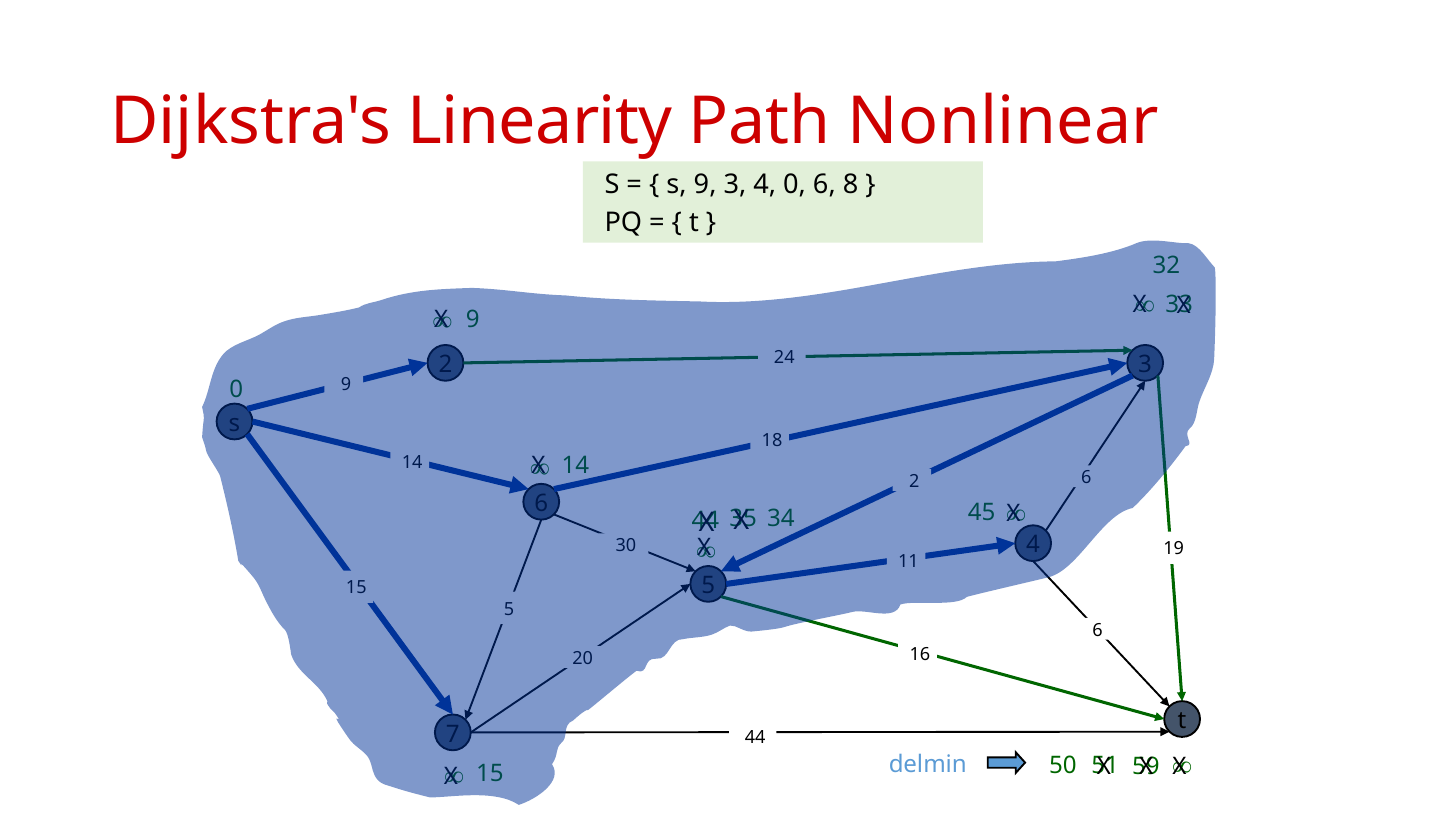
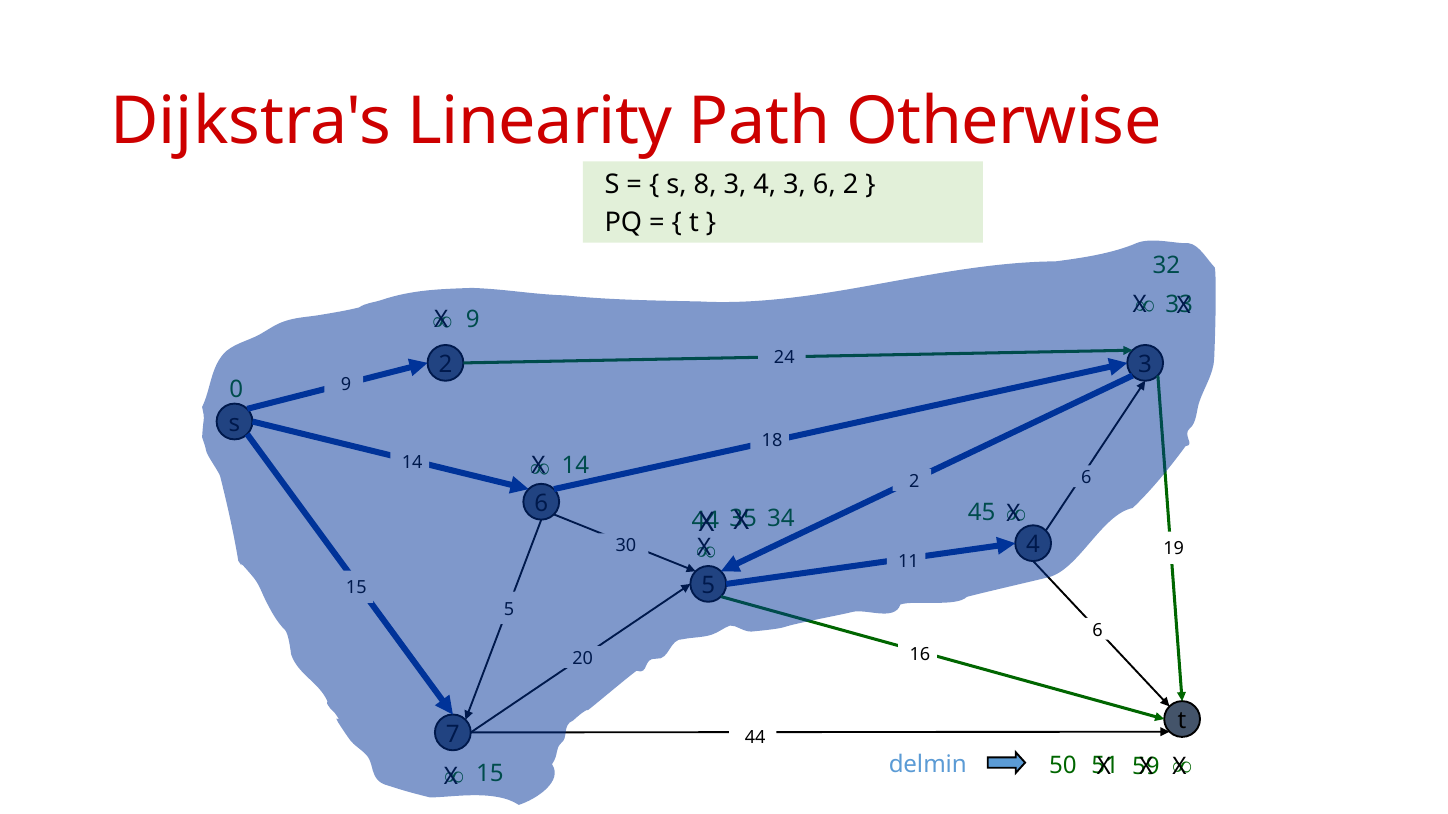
Nonlinear: Nonlinear -> Otherwise
s 9: 9 -> 8
4 0: 0 -> 3
6 8: 8 -> 2
